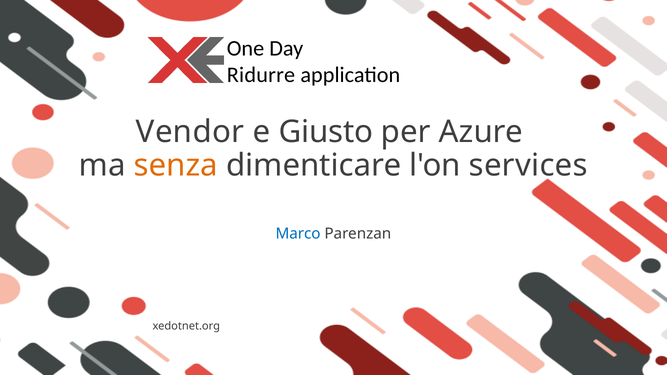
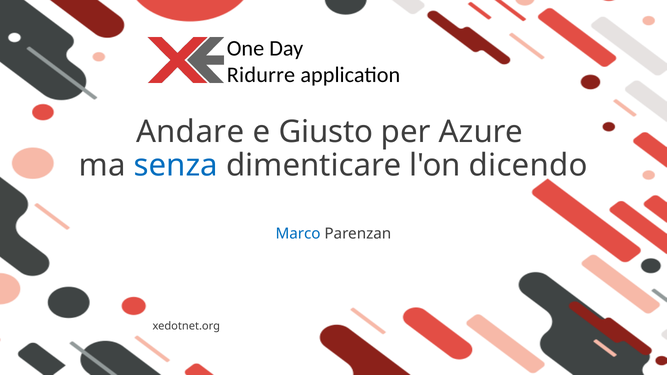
Vendor: Vendor -> Andare
senza colour: orange -> blue
services: services -> dicendo
